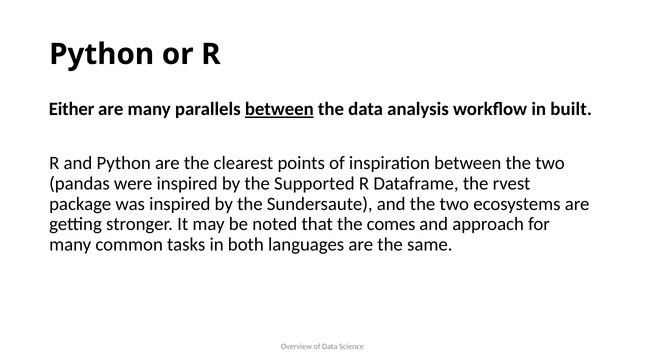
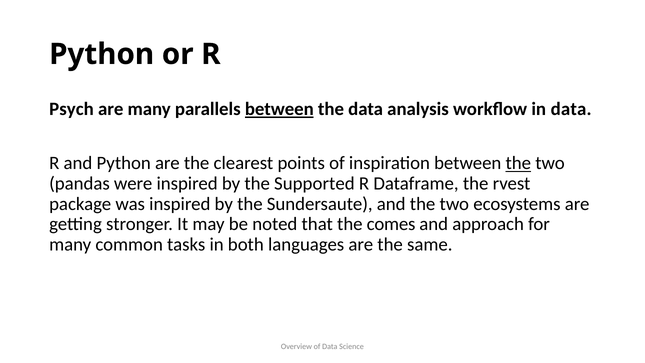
Either: Either -> Psych
in built: built -> data
the at (518, 163) underline: none -> present
